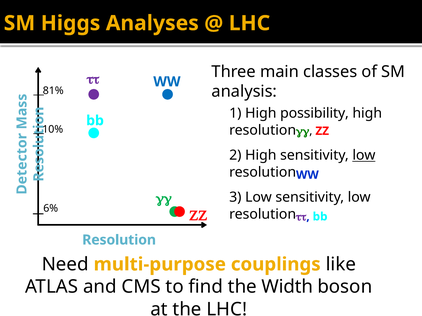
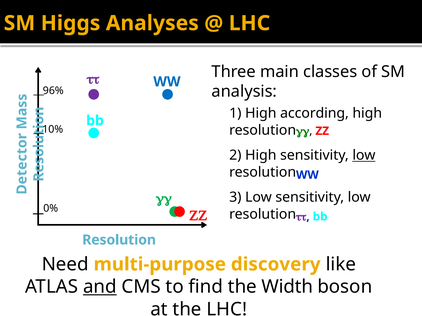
81%: 81% -> 96%
possibility: possibility -> according
6%: 6% -> 0%
couplings: couplings -> discovery
and underline: none -> present
